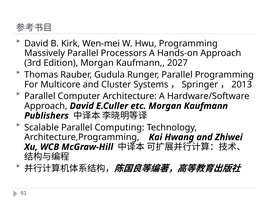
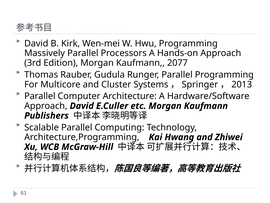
2027: 2027 -> 2077
